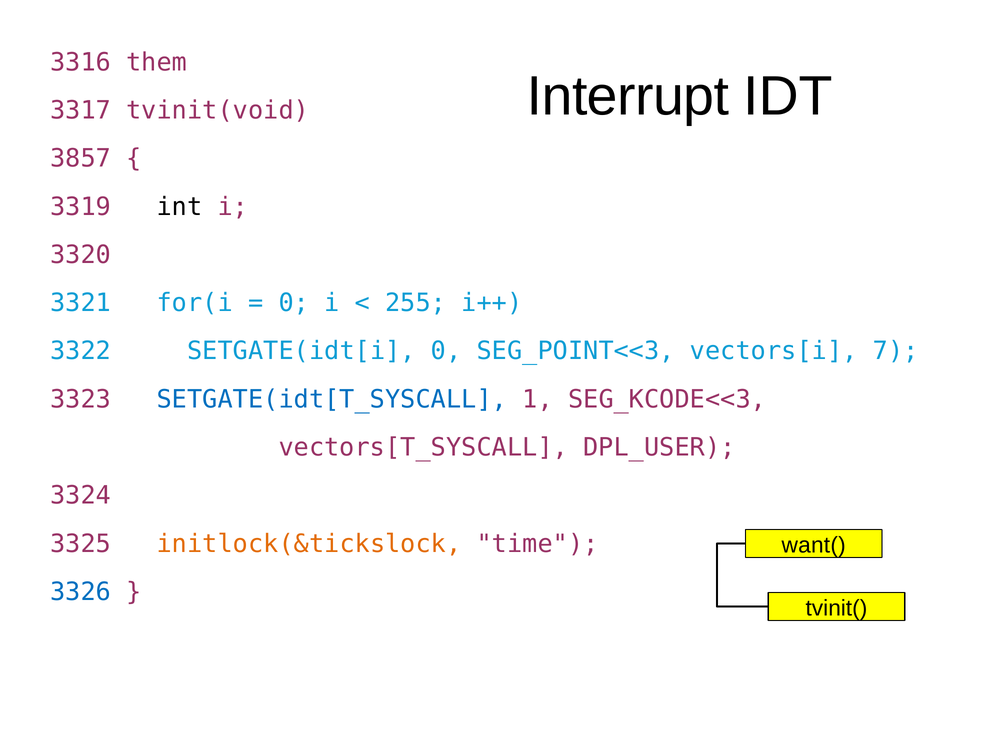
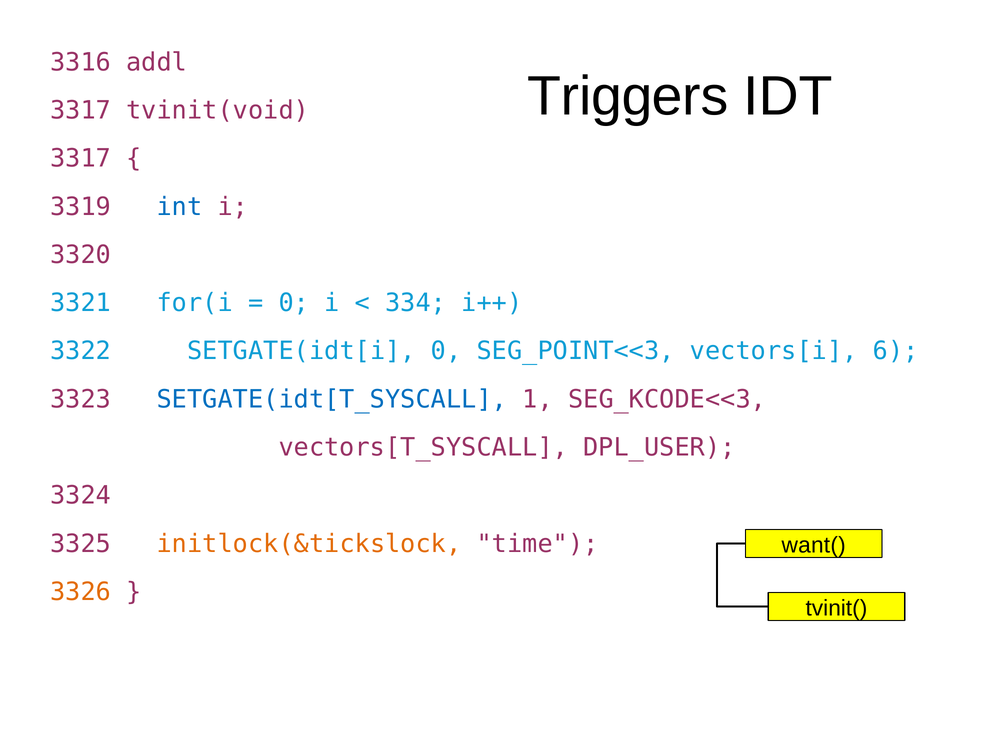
them: them -> addl
Interrupt: Interrupt -> Triggers
3857 at (81, 159): 3857 -> 3317
int colour: black -> blue
255: 255 -> 334
7: 7 -> 6
3326 colour: blue -> orange
